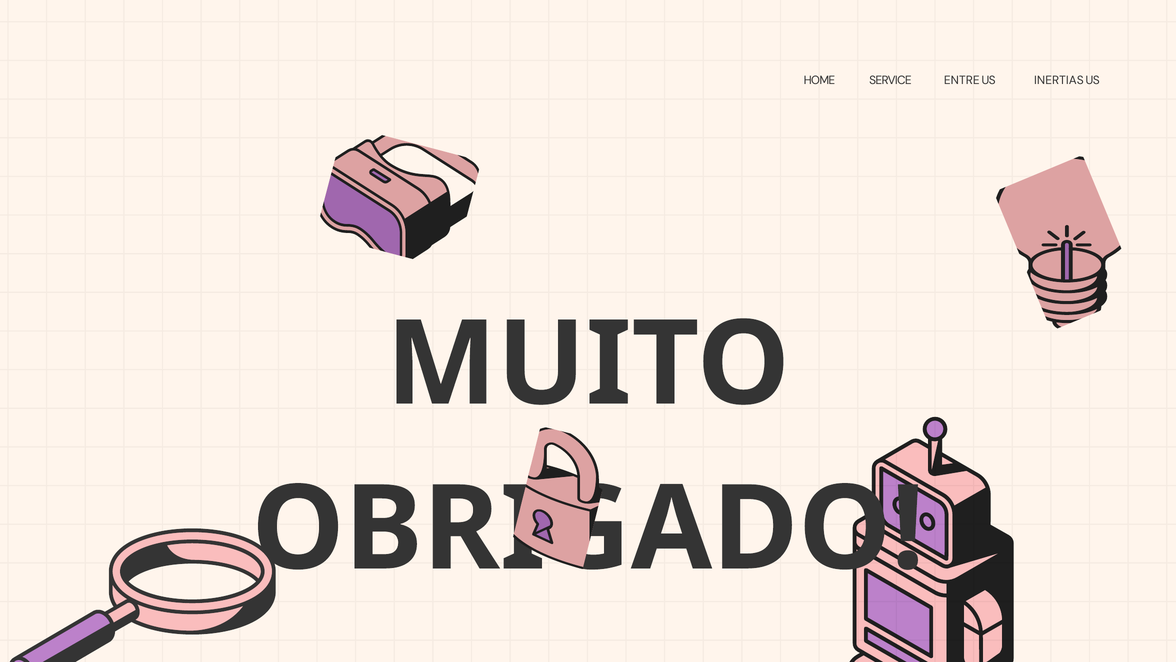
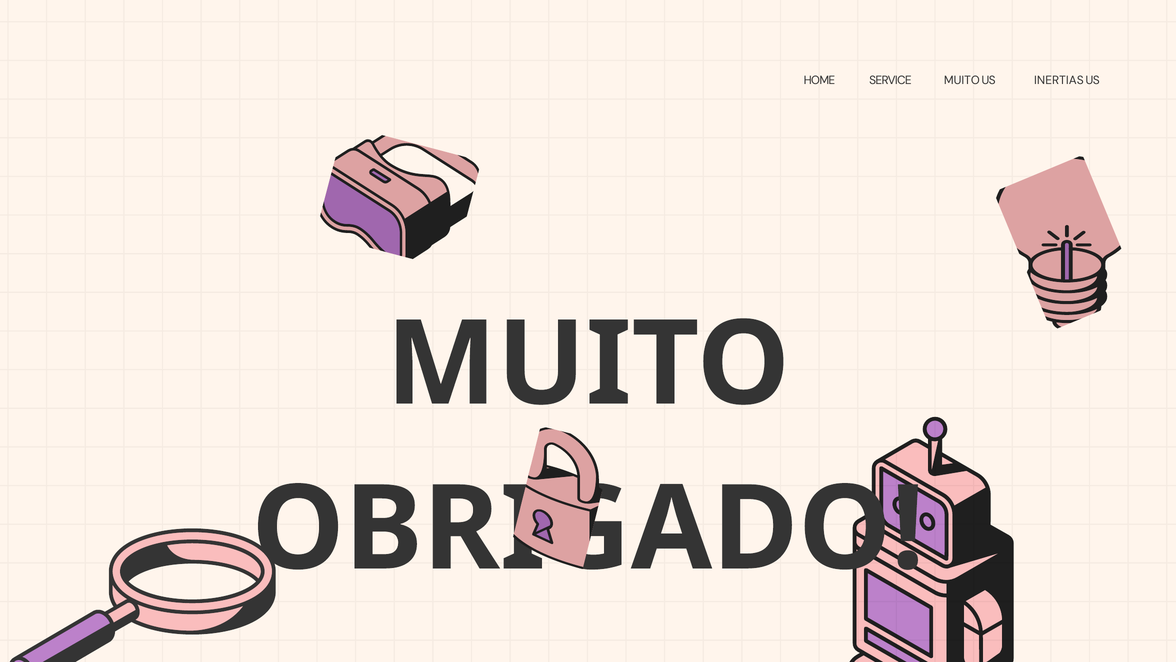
SERVICE ENTRE: ENTRE -> MUITO
